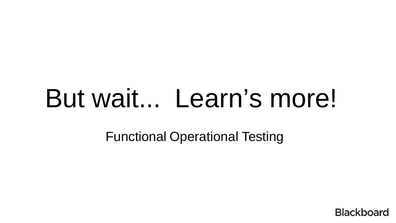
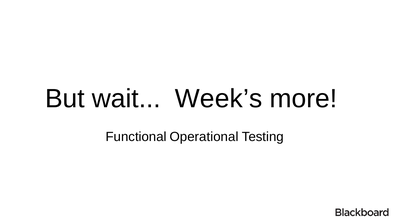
Learn’s: Learn’s -> Week’s
